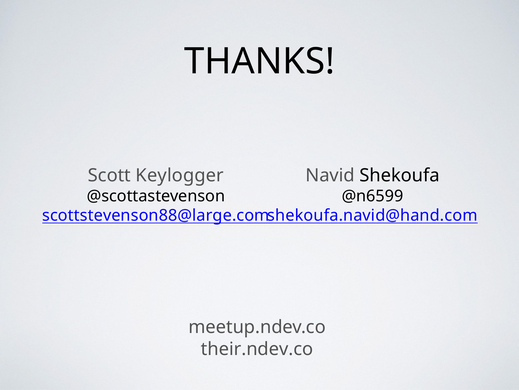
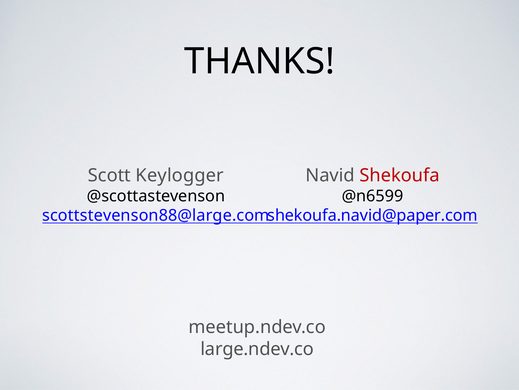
Shekoufa colour: black -> red
shekoufa.navid@hand.com: shekoufa.navid@hand.com -> shekoufa.navid@paper.com
their.ndev.co: their.ndev.co -> large.ndev.co
